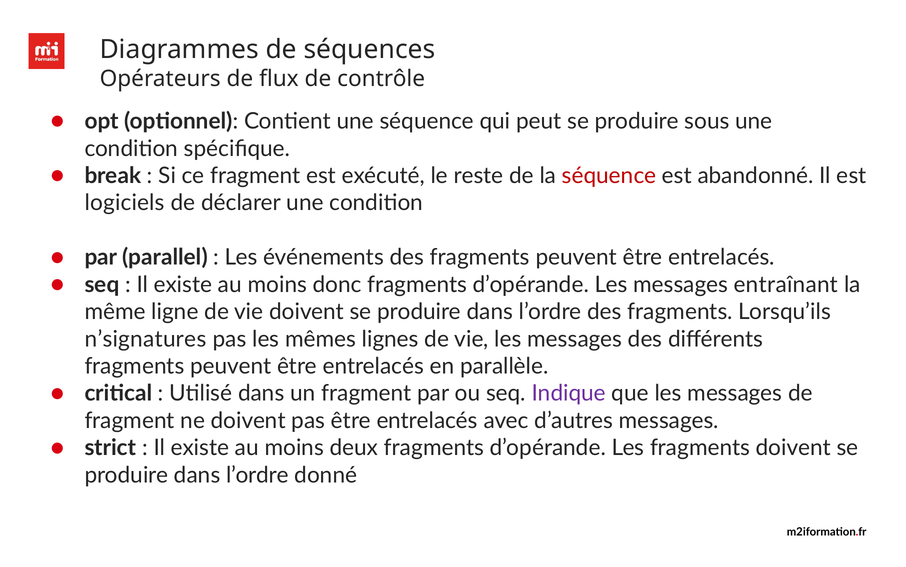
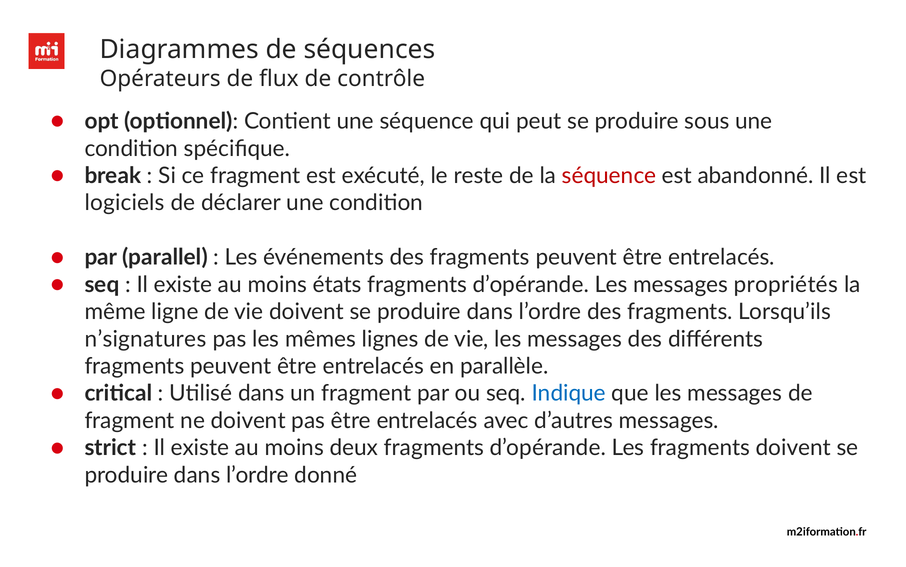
donc: donc -> états
entraînant: entraînant -> propriétés
Indique colour: purple -> blue
